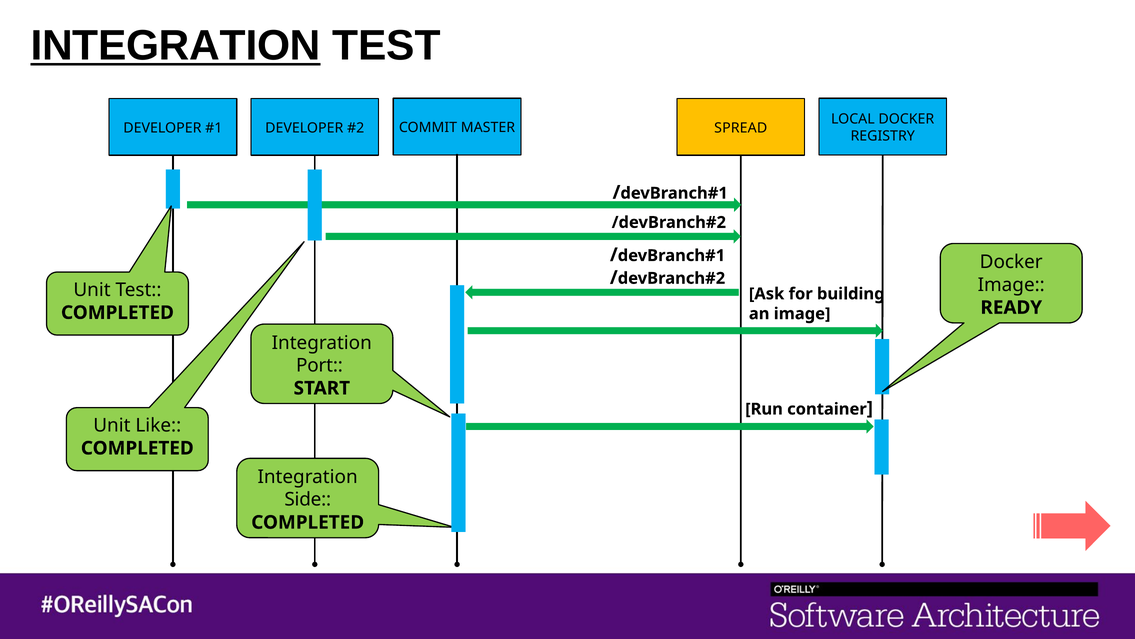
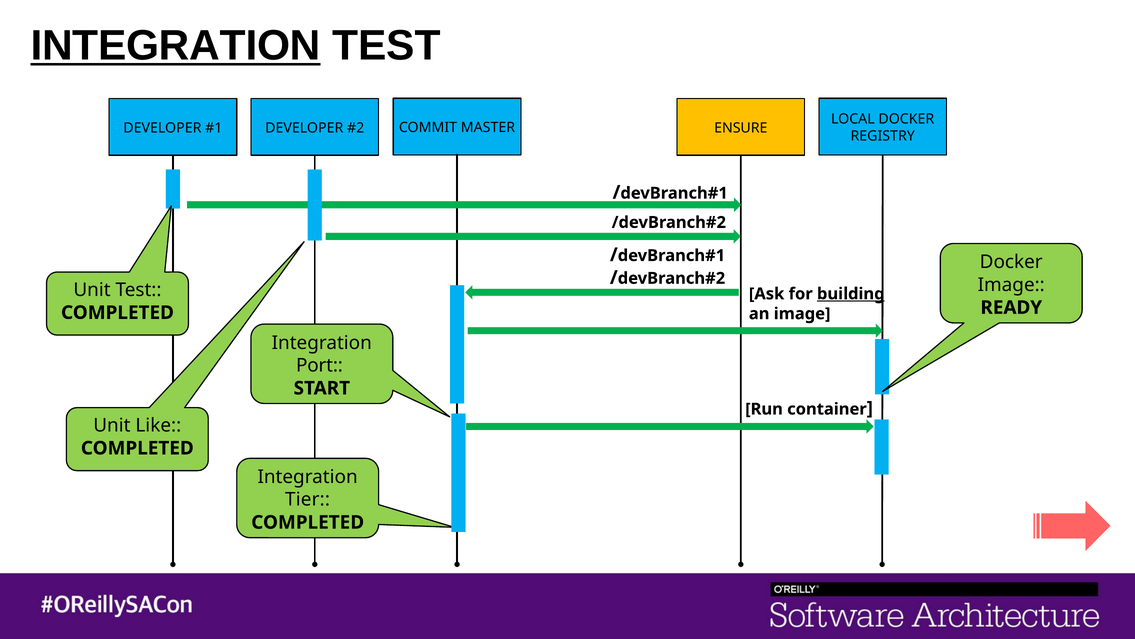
SPREAD: SPREAD -> ENSURE
building underline: none -> present
Side: Side -> Tier
